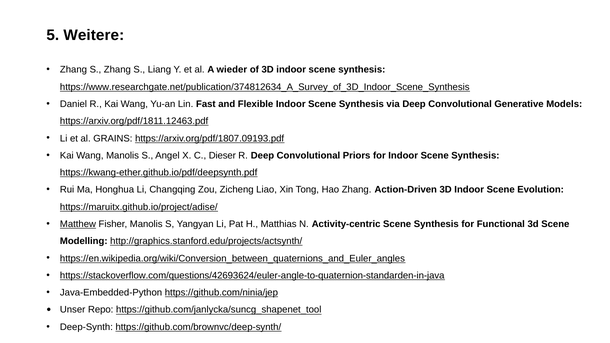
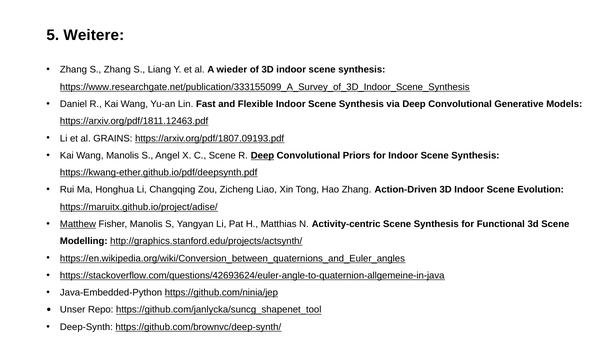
https://www.researchgate.net/publication/374812634_A_Survey_of_3D_Indoor_Scene_Synthesis: https://www.researchgate.net/publication/374812634_A_Survey_of_3D_Indoor_Scene_Synthesis -> https://www.researchgate.net/publication/333155099_A_Survey_of_3D_Indoor_Scene_Synthesis
C Dieser: Dieser -> Scene
Deep at (262, 156) underline: none -> present
https://stackoverflow.com/questions/42693624/euler-angle-to-quaternion-standarden-in-java: https://stackoverflow.com/questions/42693624/euler-angle-to-quaternion-standarden-in-java -> https://stackoverflow.com/questions/42693624/euler-angle-to-quaternion-allgemeine-in-java
